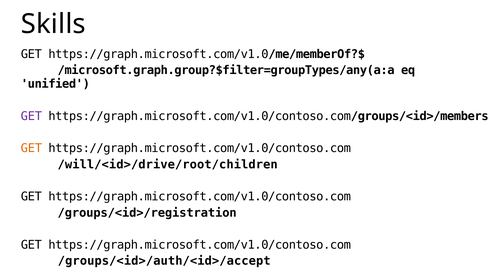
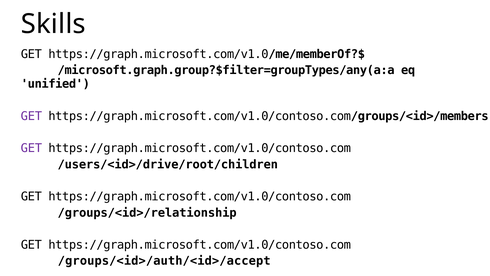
GET at (31, 148) colour: orange -> purple
/will/<id>/drive/root/children: /will/<id>/drive/root/children -> /users/<id>/drive/root/children
/groups/<id>/registration: /groups/<id>/registration -> /groups/<id>/relationship
